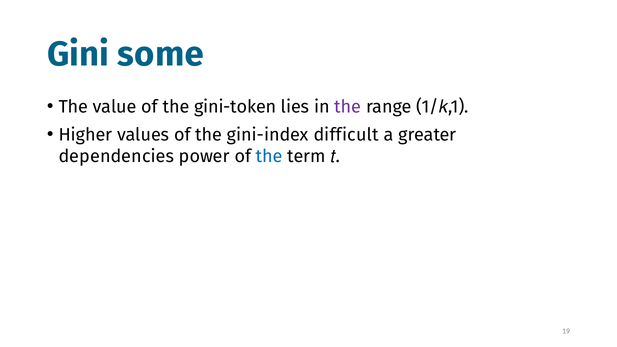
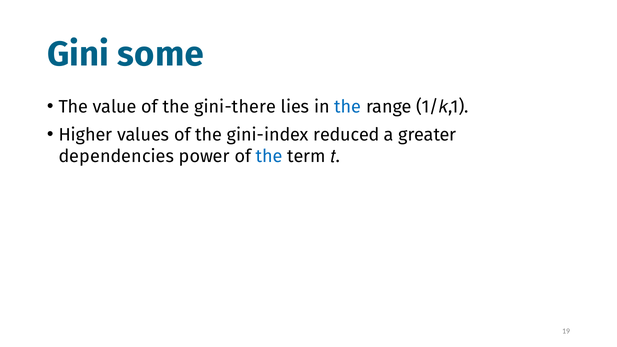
gini-token: gini-token -> gini-there
the at (348, 107) colour: purple -> blue
difficult: difficult -> reduced
